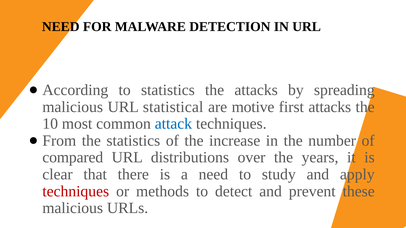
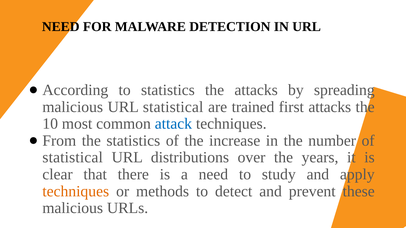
motive: motive -> trained
compared at (73, 158): compared -> statistical
techniques at (76, 192) colour: red -> orange
